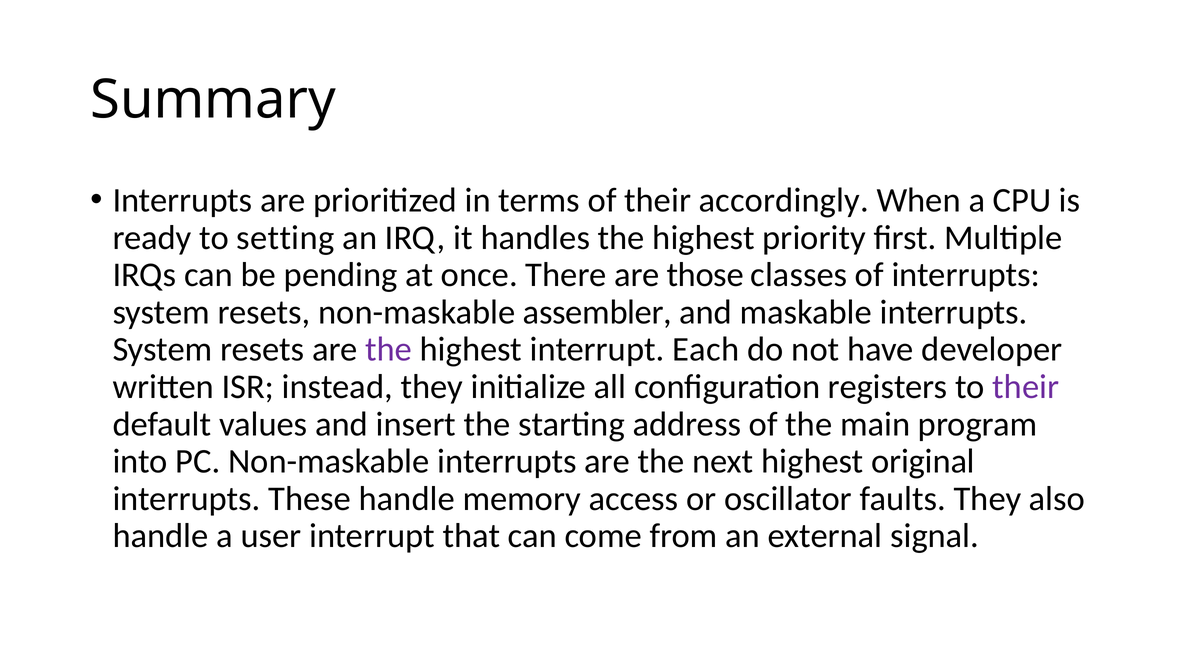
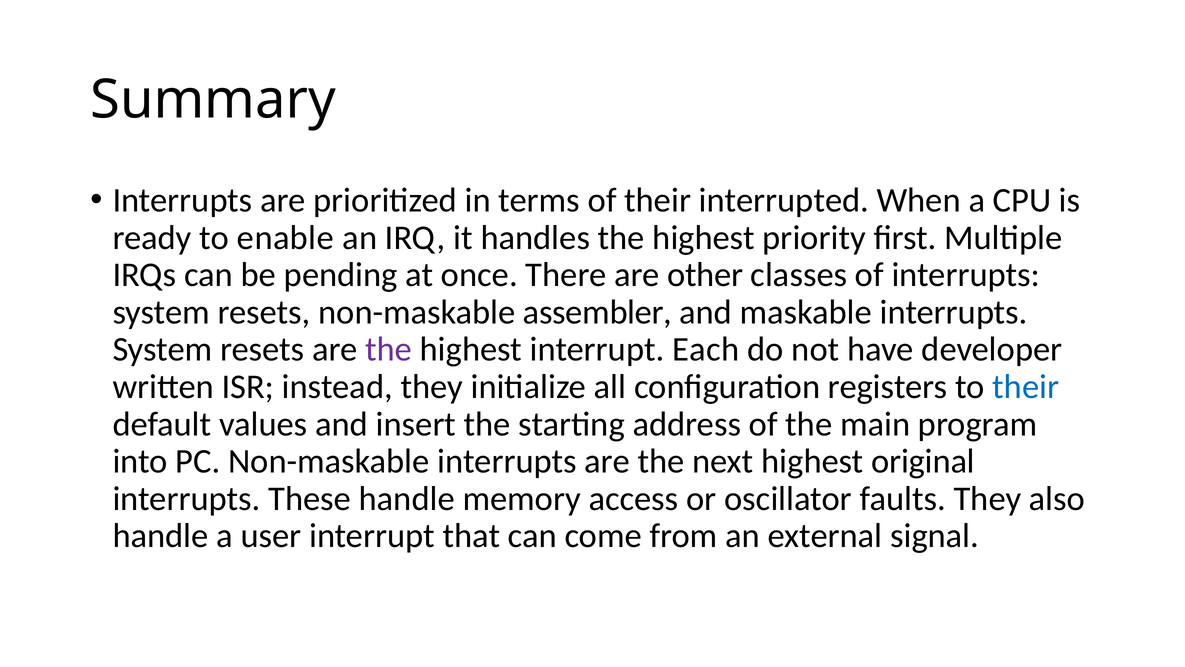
accordingly: accordingly -> interrupted
setting: setting -> enable
those: those -> other
their at (1026, 387) colour: purple -> blue
